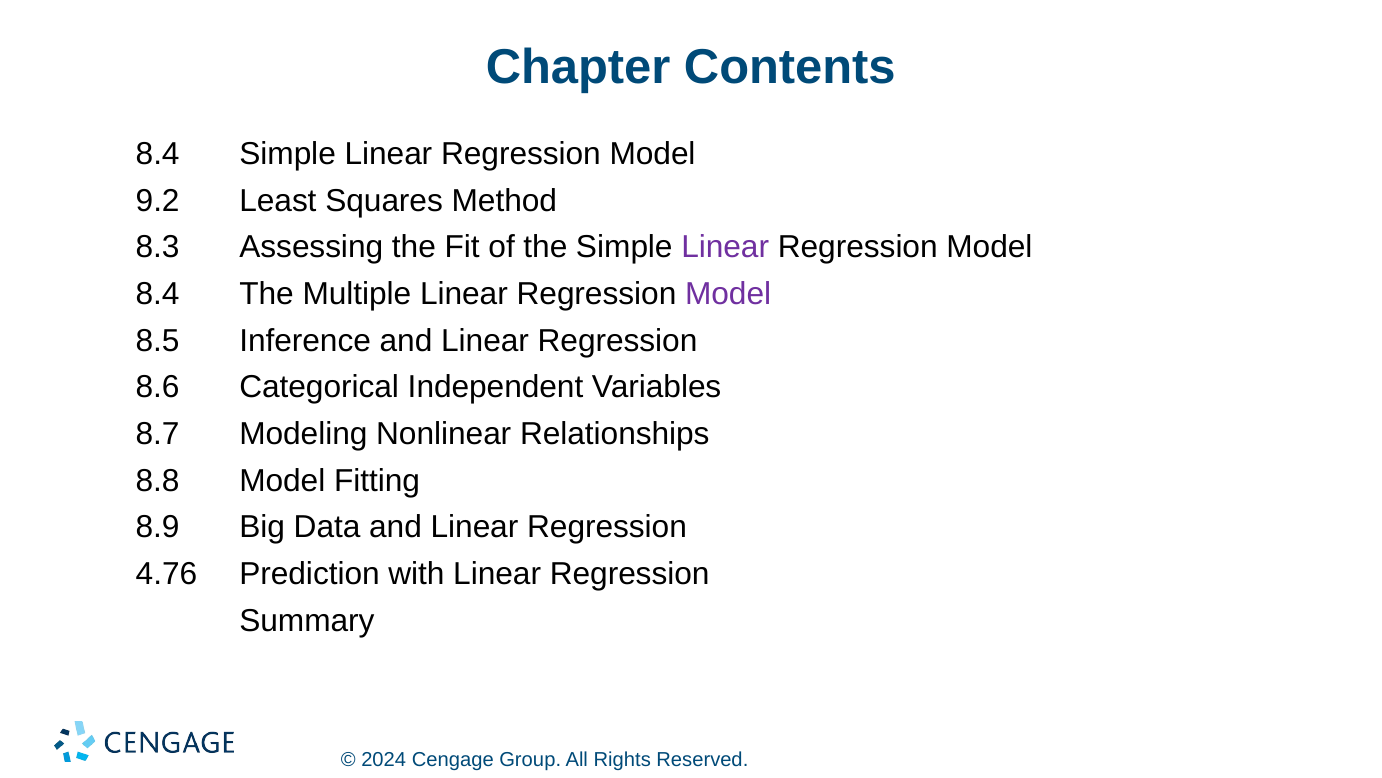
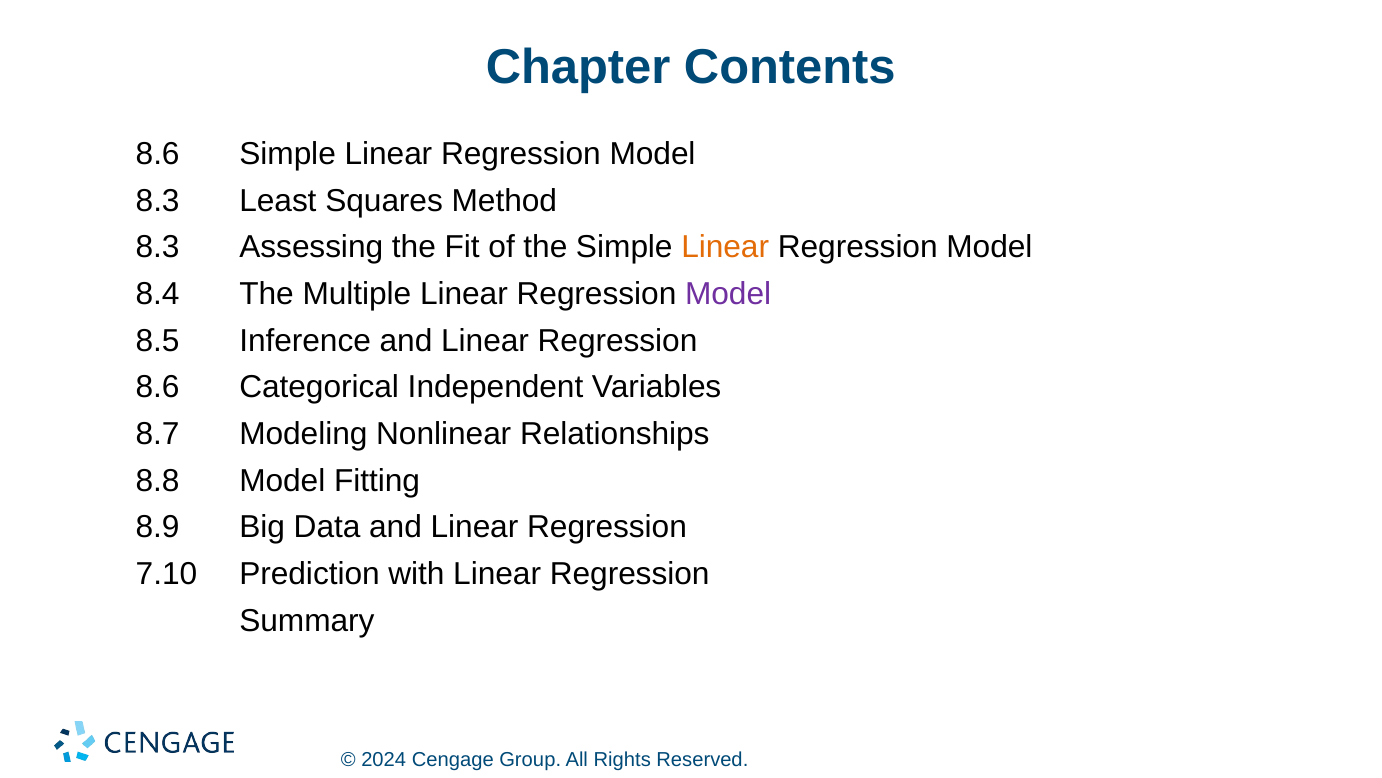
8.4 at (158, 154): 8.4 -> 8.6
9.2 at (158, 201): 9.2 -> 8.3
Linear at (725, 247) colour: purple -> orange
4.76: 4.76 -> 7.10
